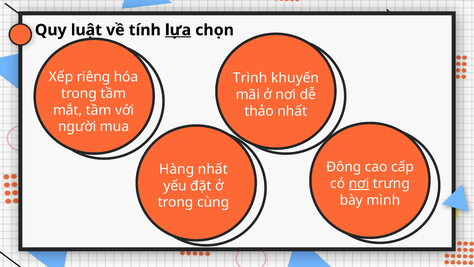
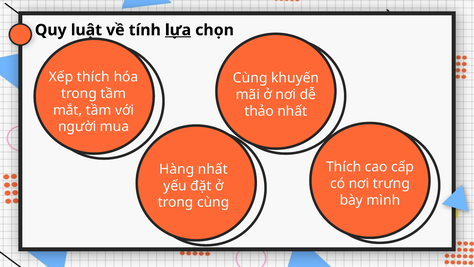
Xếp riêng: riêng -> thích
Trình at (250, 78): Trình -> Cùng
Đông at (344, 167): Đông -> Thích
nơi at (359, 183) underline: present -> none
